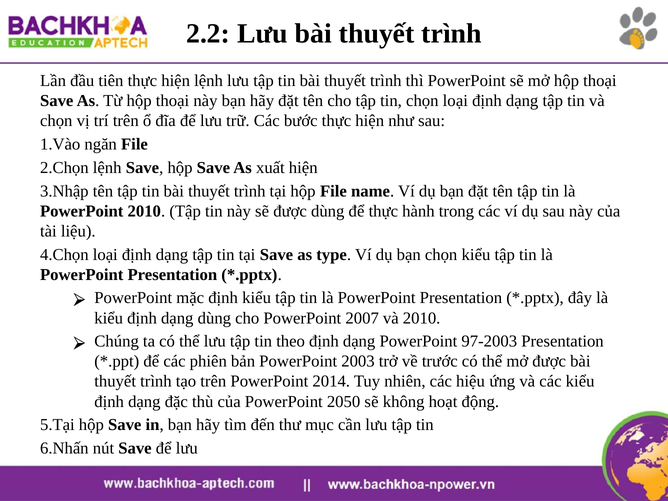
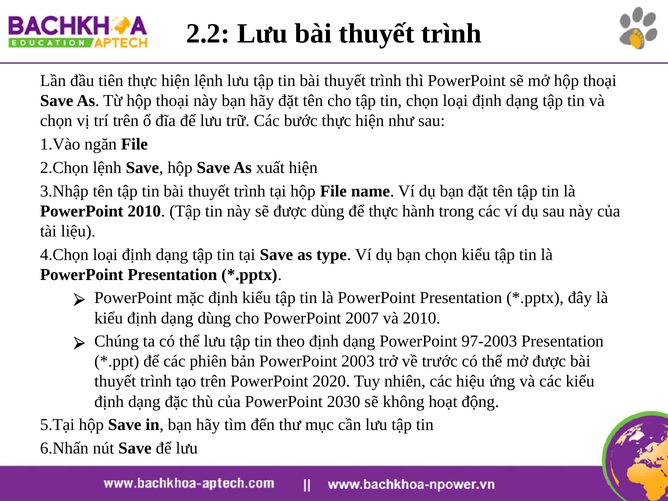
2014: 2014 -> 2020
2050: 2050 -> 2030
